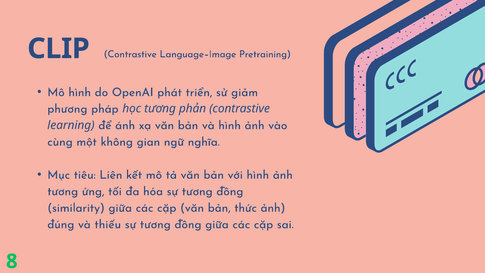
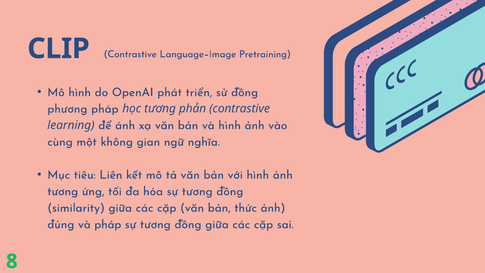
sử giảm: giảm -> đồng
và thiếu: thiếu -> pháp
